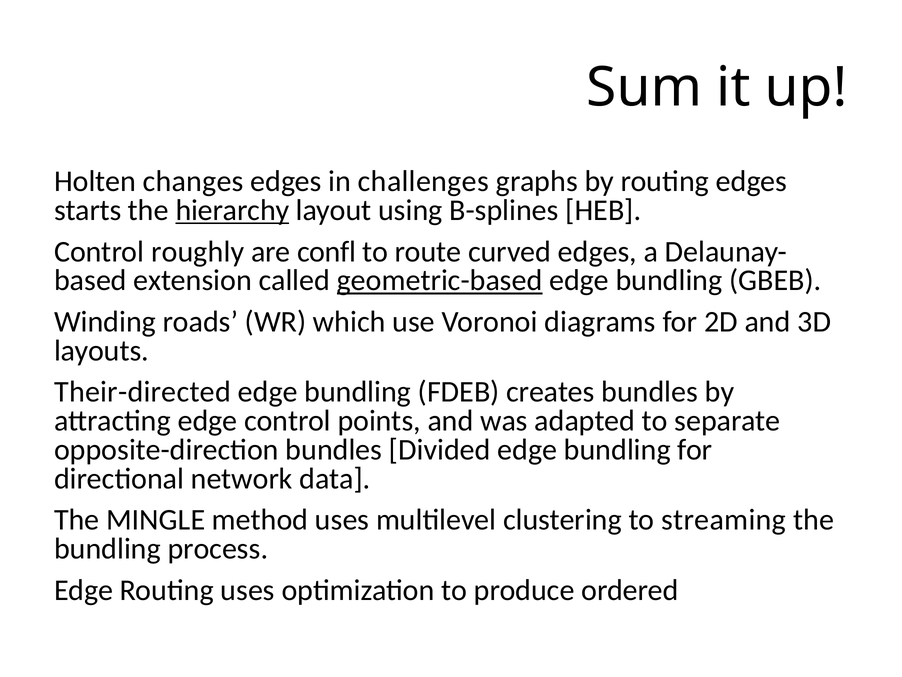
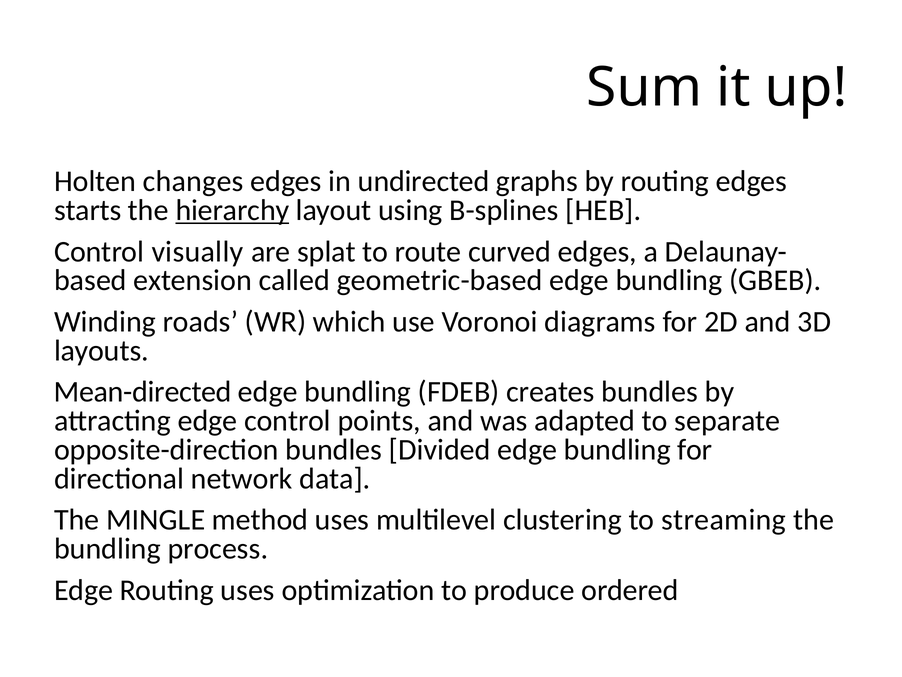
challenges: challenges -> undirected
roughly: roughly -> visually
confl: confl -> splat
geometric-based underline: present -> none
Their-directed: Their-directed -> Mean-directed
